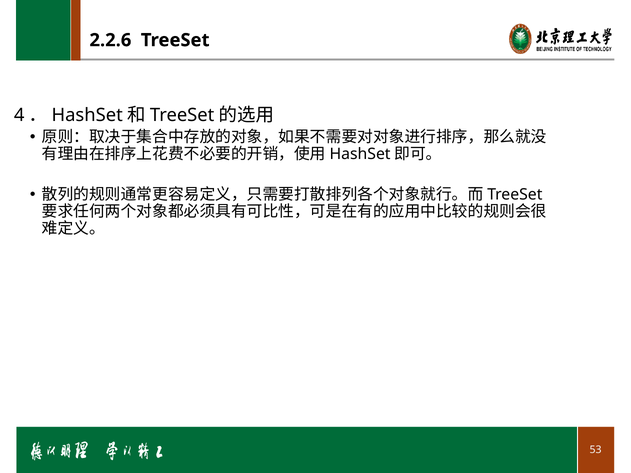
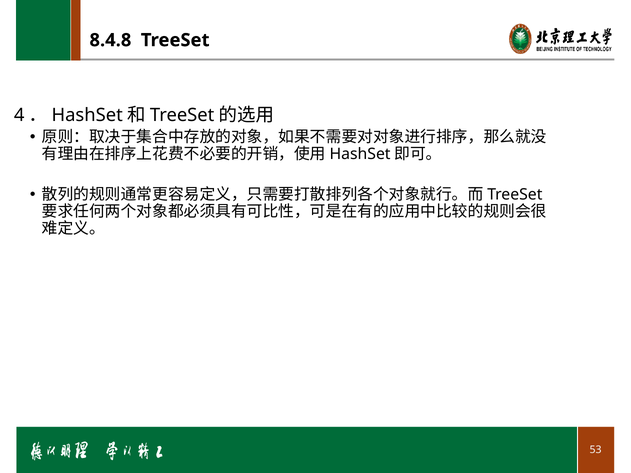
2.2.6: 2.2.6 -> 8.4.8
